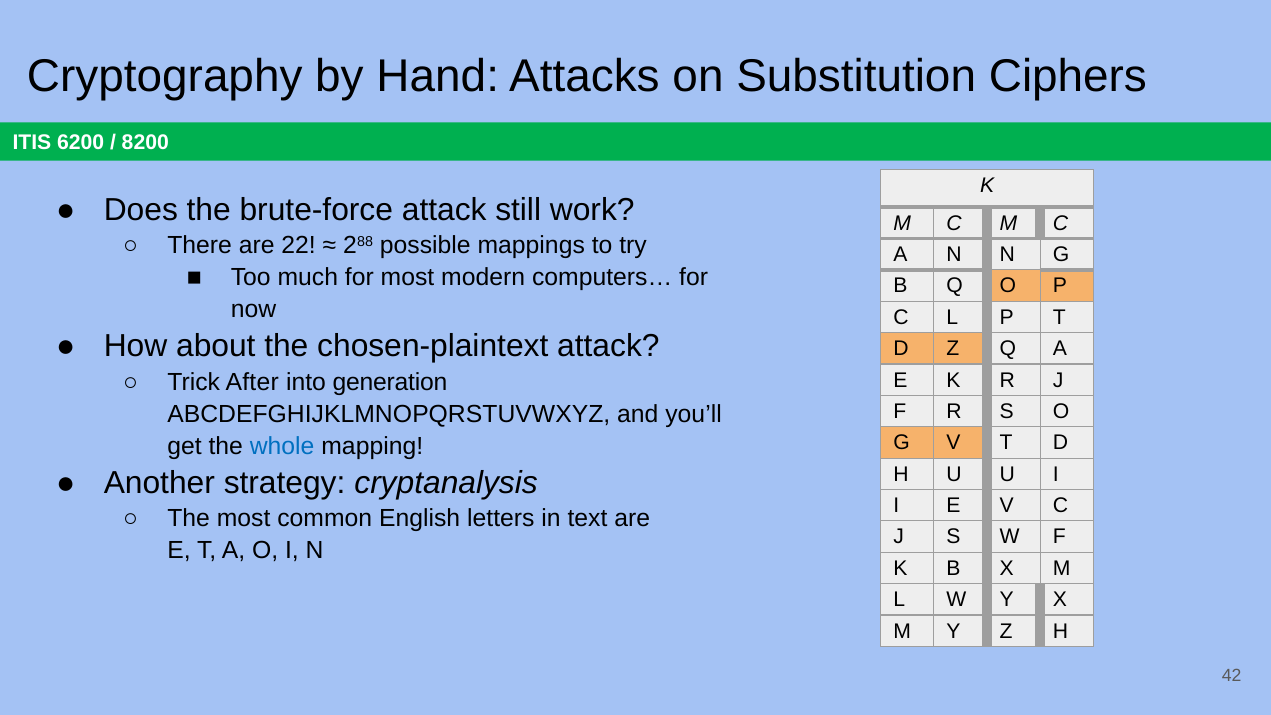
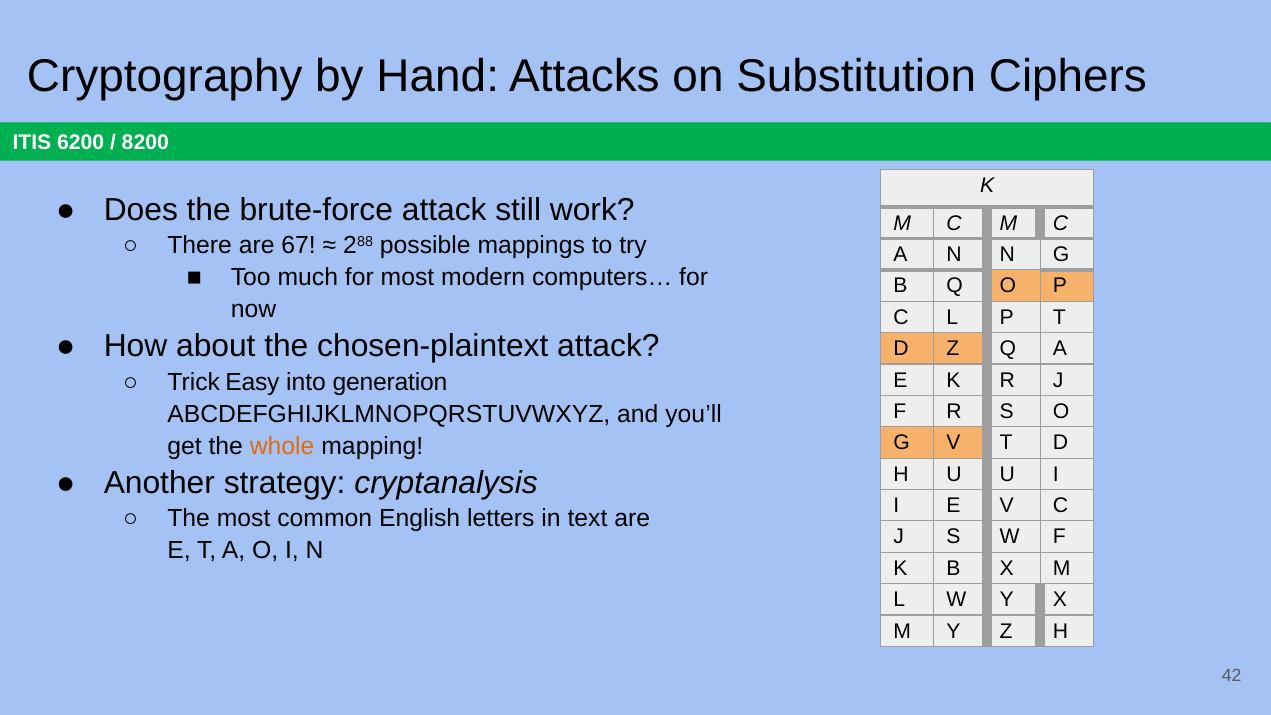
22: 22 -> 67
After: After -> Easy
whole colour: blue -> orange
